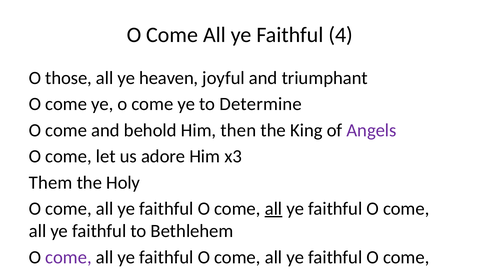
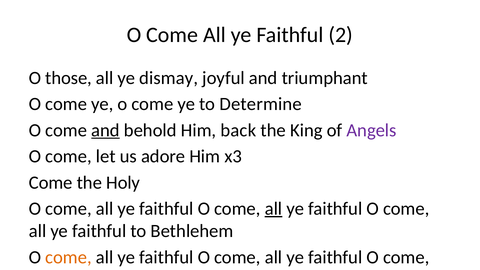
4: 4 -> 2
heaven: heaven -> dismay
and at (106, 130) underline: none -> present
then: then -> back
Them at (51, 183): Them -> Come
come at (69, 257) colour: purple -> orange
